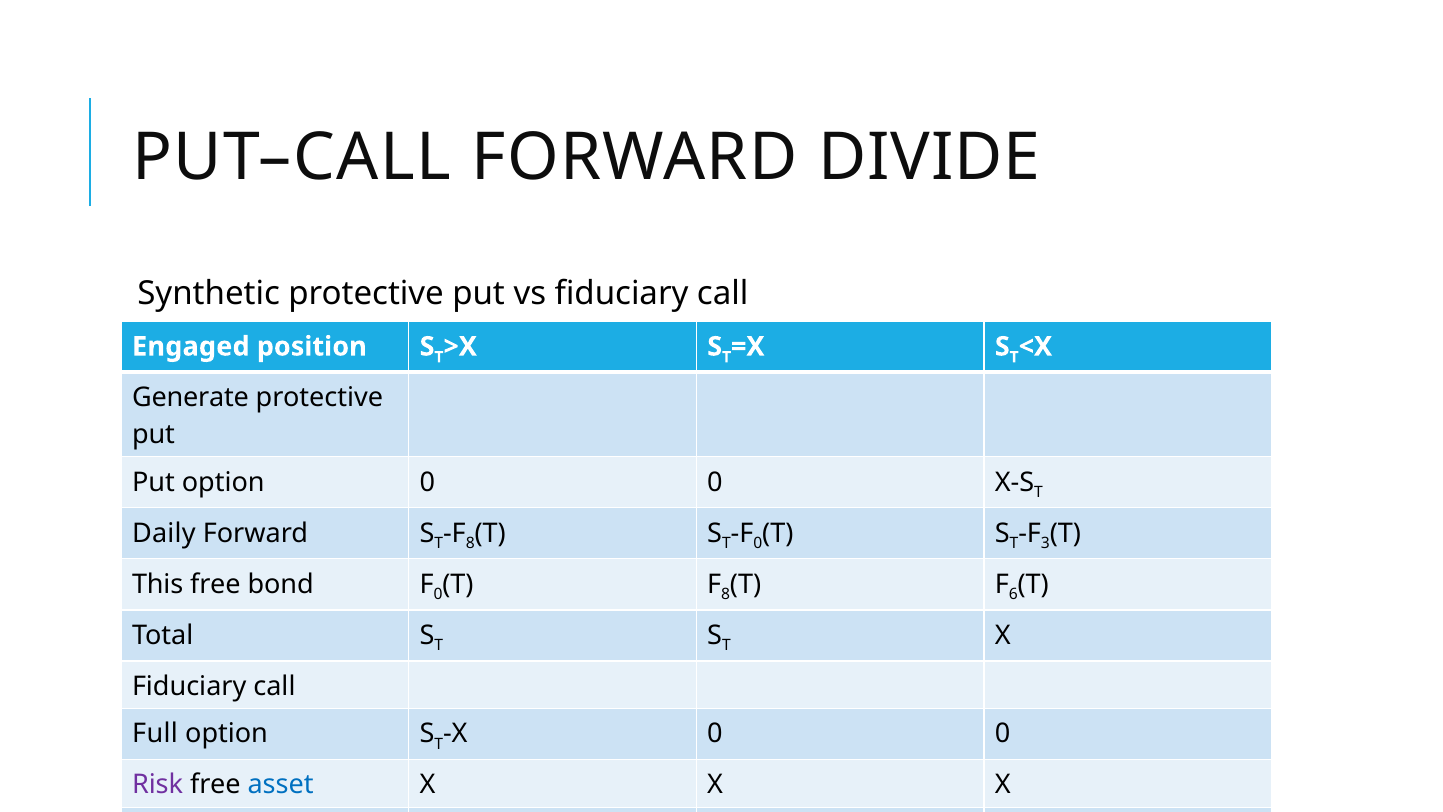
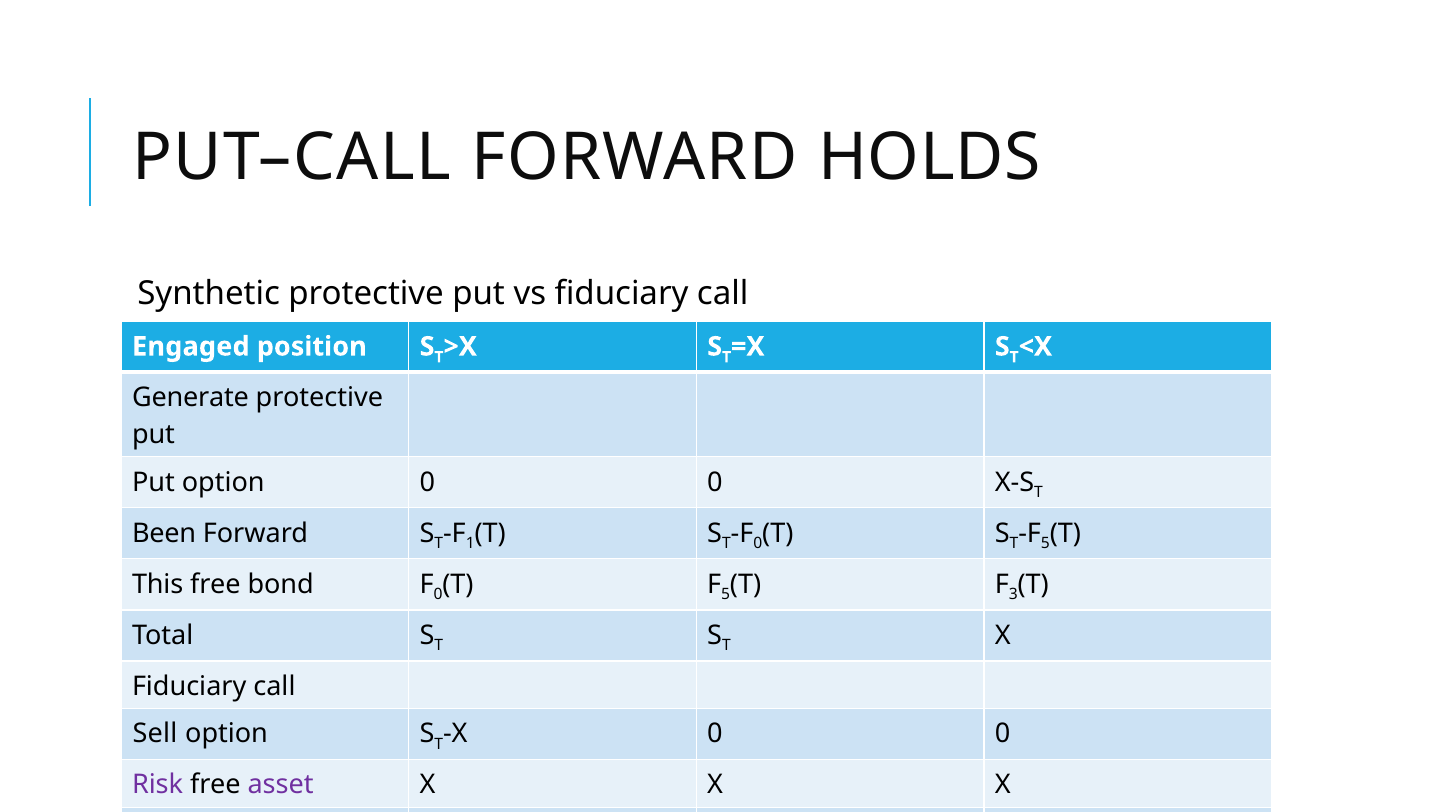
DIVIDE: DIVIDE -> HOLDS
Daily: Daily -> Been
8 at (470, 543): 8 -> 1
3 at (1045, 543): 3 -> 5
8 at (726, 594): 8 -> 5
6: 6 -> 3
Full: Full -> Sell
asset colour: blue -> purple
